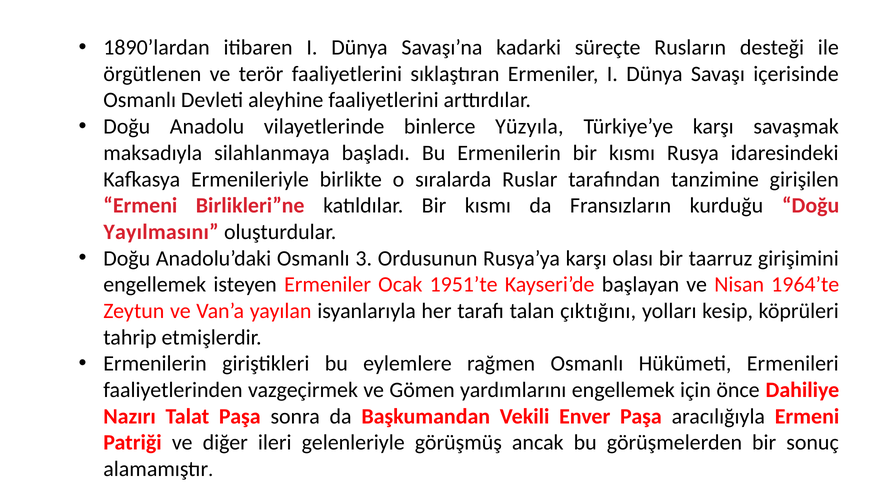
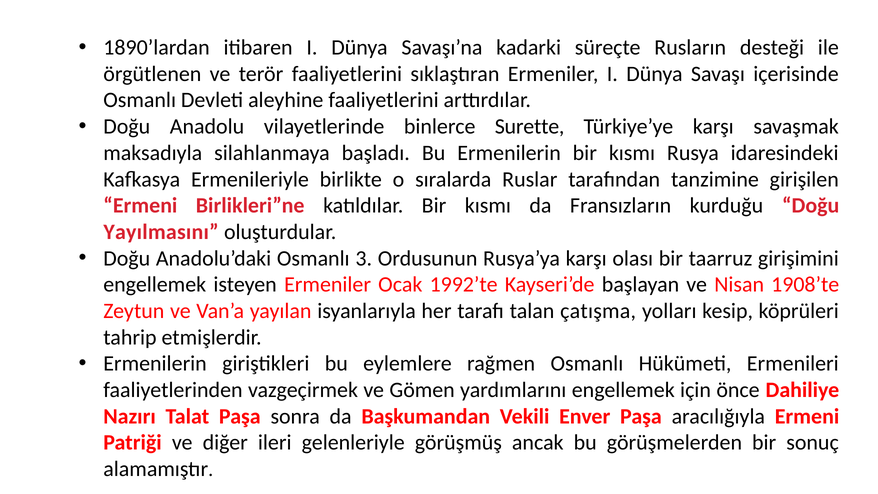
Yüzyıla: Yüzyıla -> Surette
1951’te: 1951’te -> 1992’te
1964’te: 1964’te -> 1908’te
çıktığını: çıktığını -> çatışma
